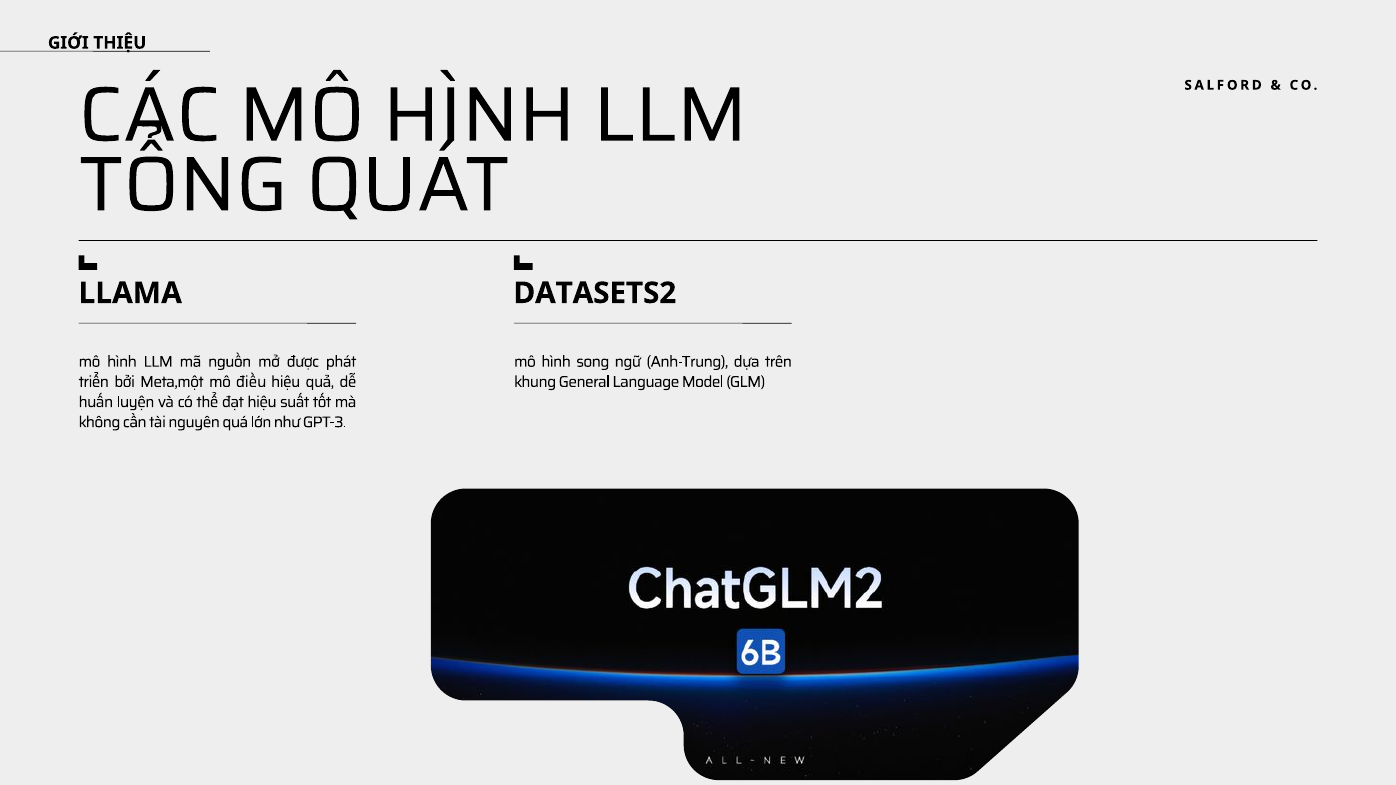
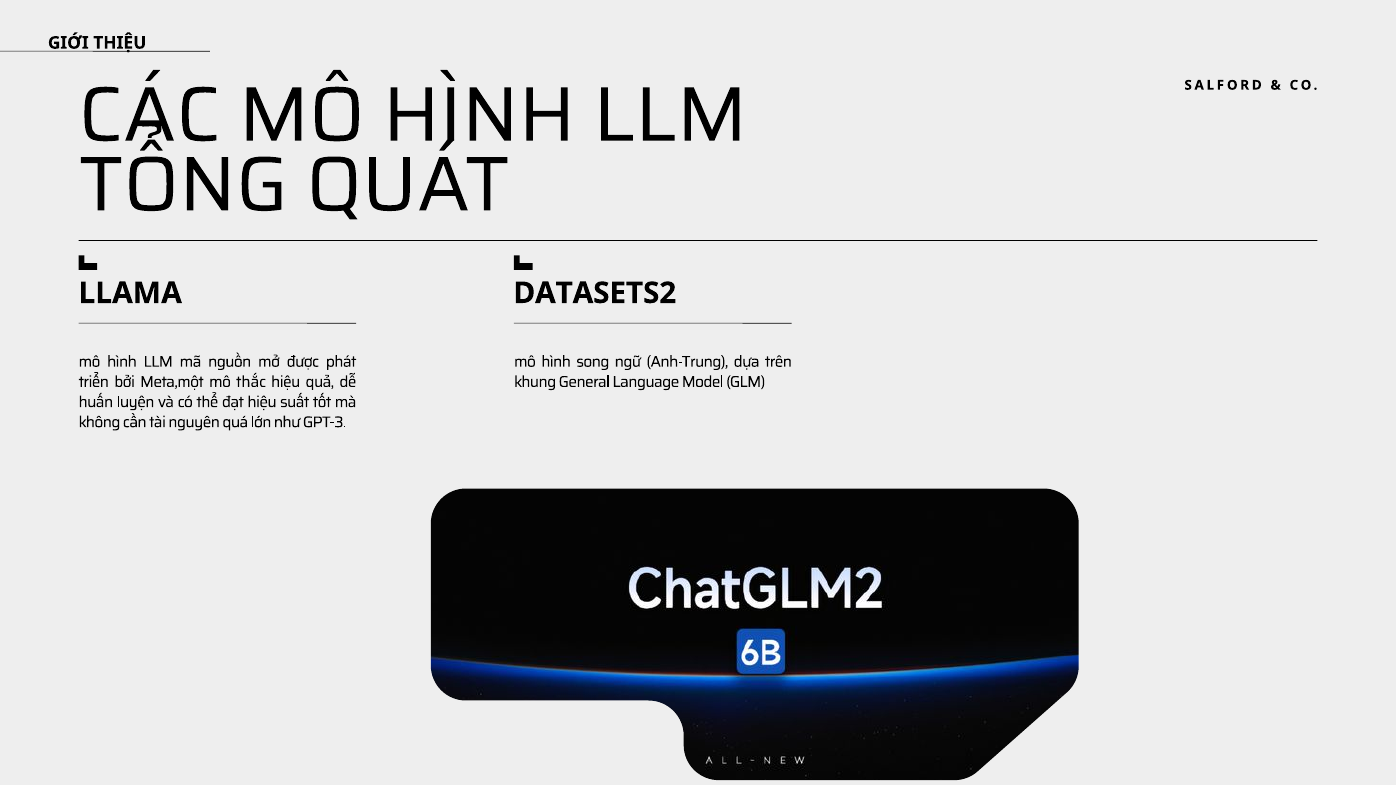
điều: điều -> thắc
